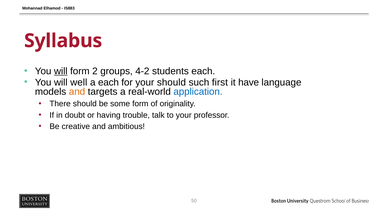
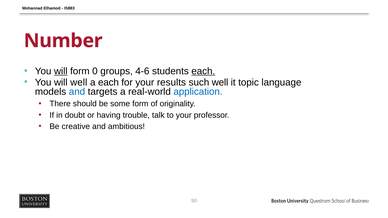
Syllabus: Syllabus -> Number
2: 2 -> 0
4-2: 4-2 -> 4-6
each at (203, 71) underline: none -> present
your should: should -> results
such first: first -> well
have: have -> topic
and at (77, 92) colour: orange -> blue
